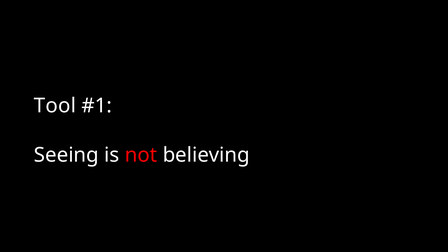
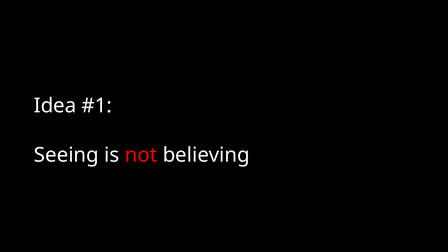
Tool: Tool -> Idea
